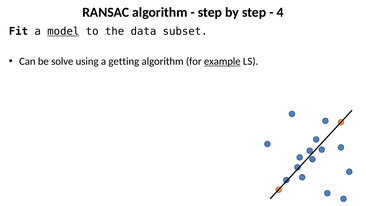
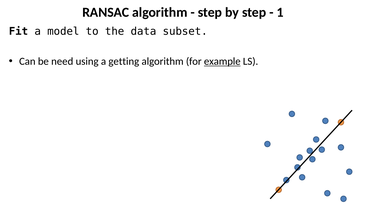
4: 4 -> 1
model underline: present -> none
solve: solve -> need
